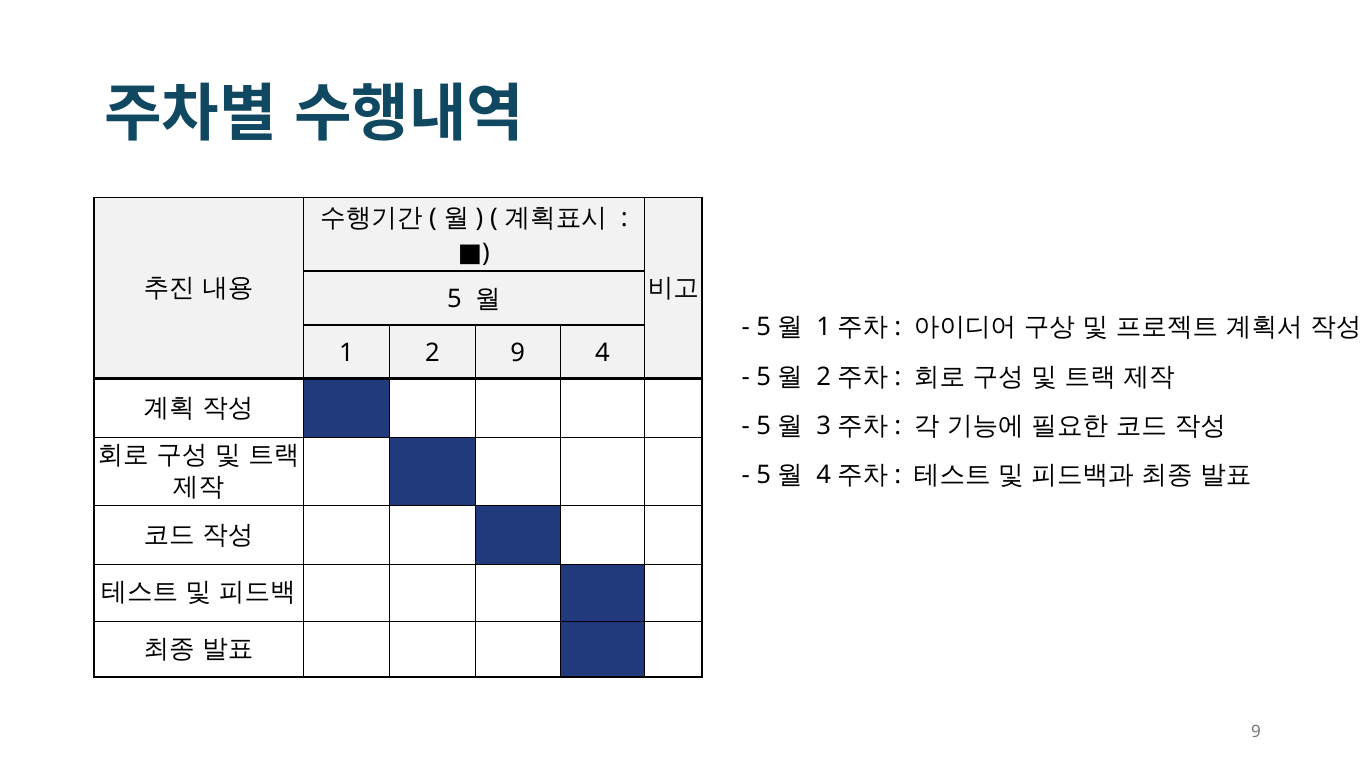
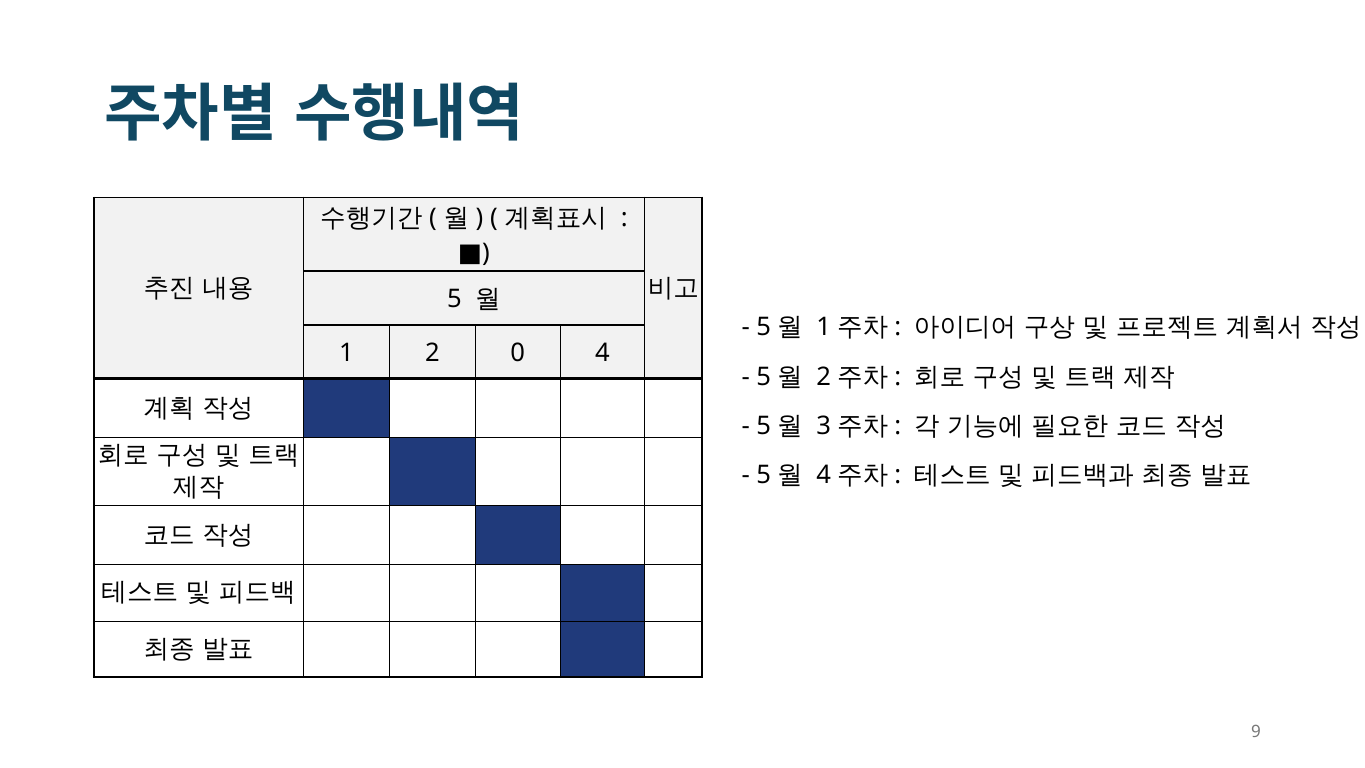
2 9: 9 -> 0
